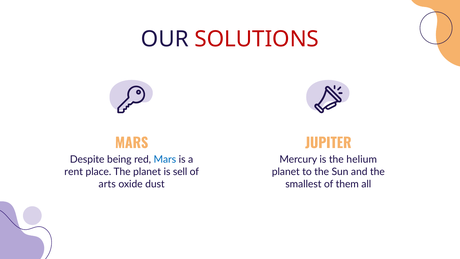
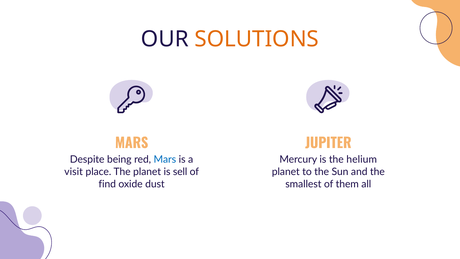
SOLUTIONS colour: red -> orange
rent: rent -> visit
arts: arts -> find
